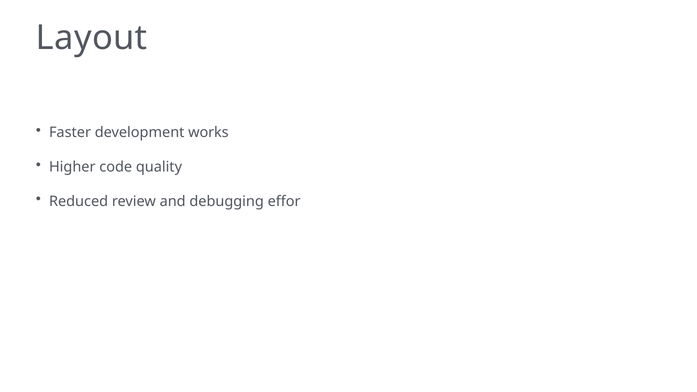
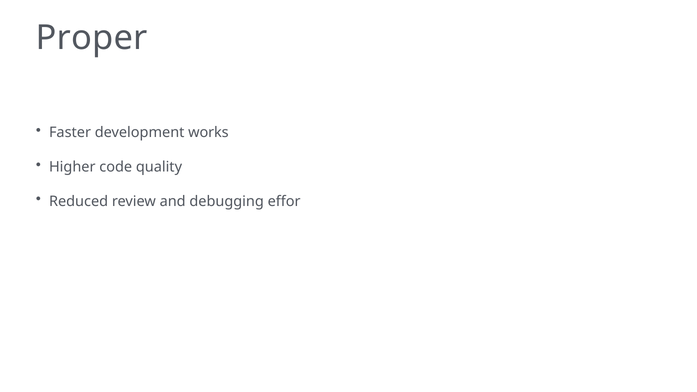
Layout: Layout -> Proper
